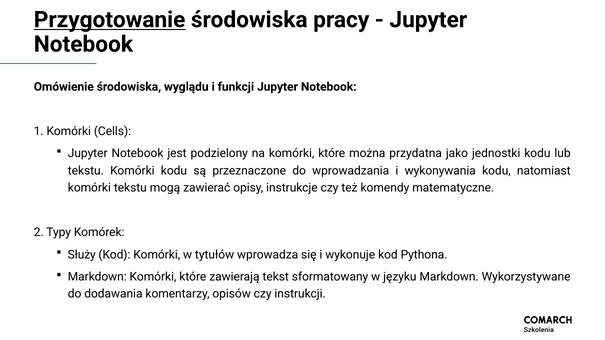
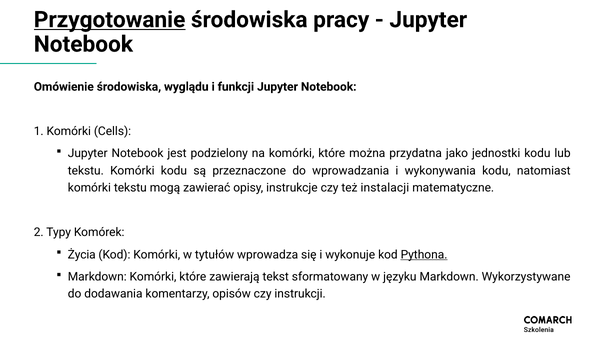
komendy: komendy -> instalacji
Służy: Służy -> Życia
Pythona underline: none -> present
